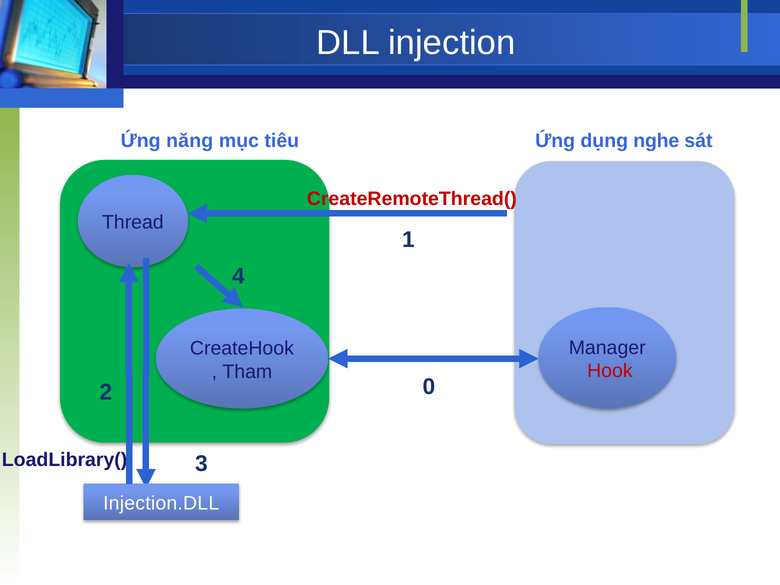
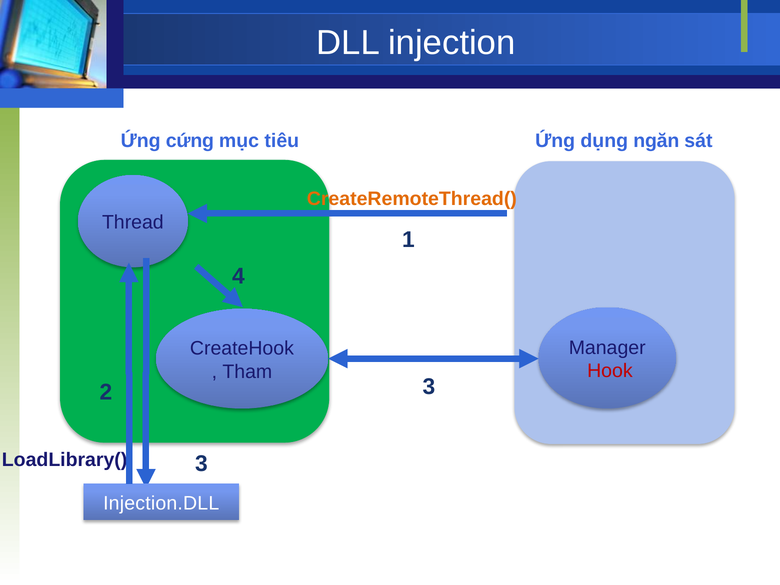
năng: năng -> cứng
nghe: nghe -> ngăn
CreateRemoteThread( colour: red -> orange
2 0: 0 -> 3
